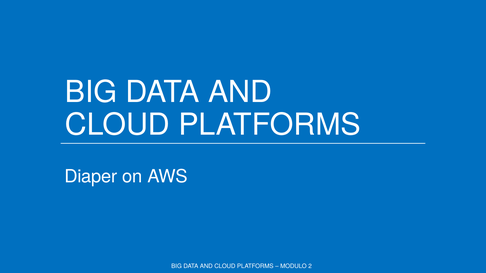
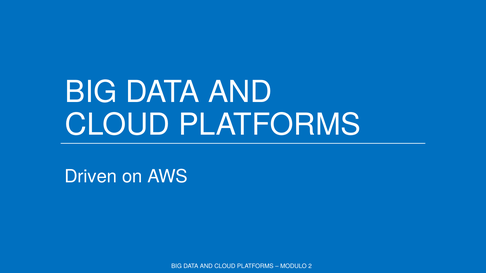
Diaper: Diaper -> Driven
